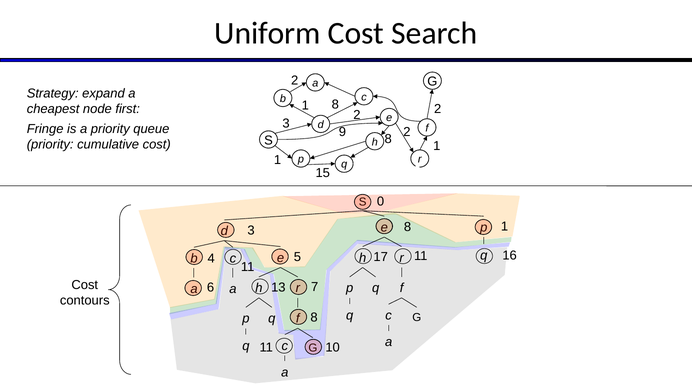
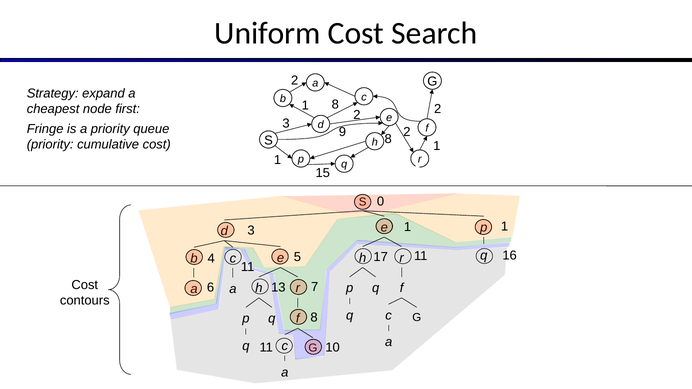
3 8: 8 -> 1
